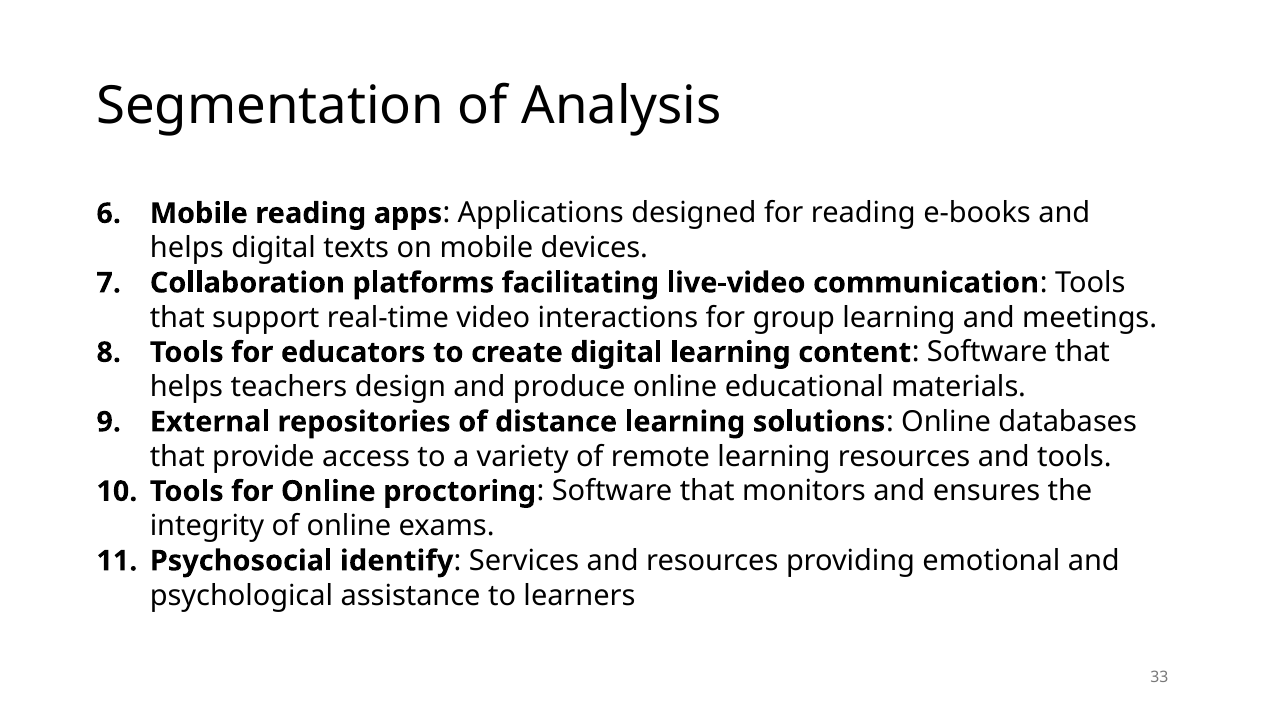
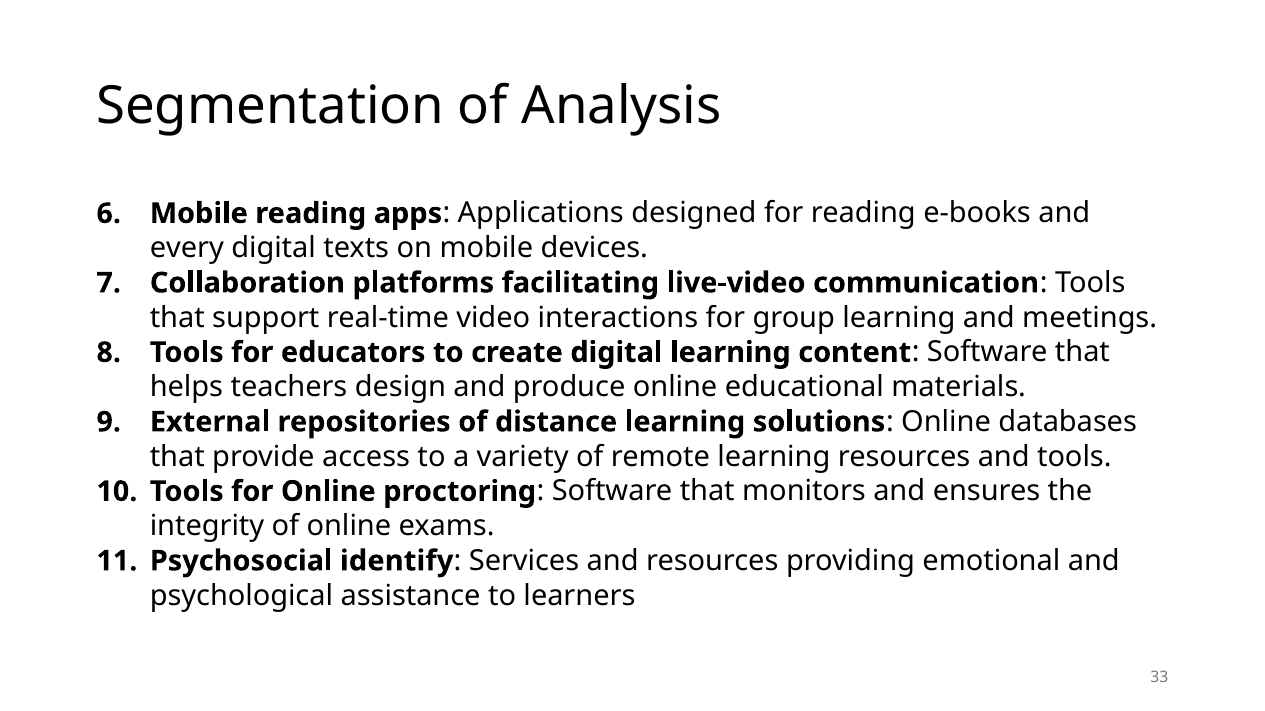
helps at (187, 248): helps -> every
